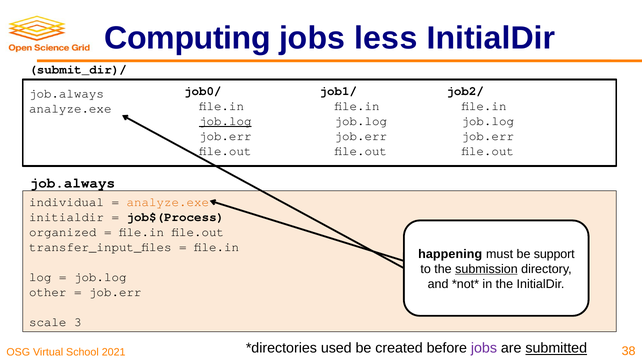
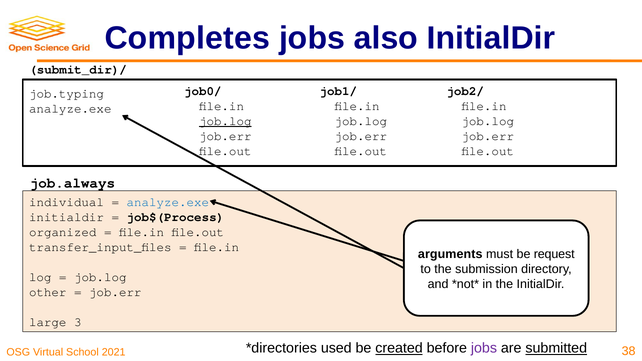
Computing: Computing -> Completes
less: less -> also
job.always at (66, 94): job.always -> job.typing
analyze.exe at (168, 202) colour: orange -> blue
happening: happening -> arguments
support: support -> request
submission underline: present -> none
scale: scale -> large
created underline: none -> present
